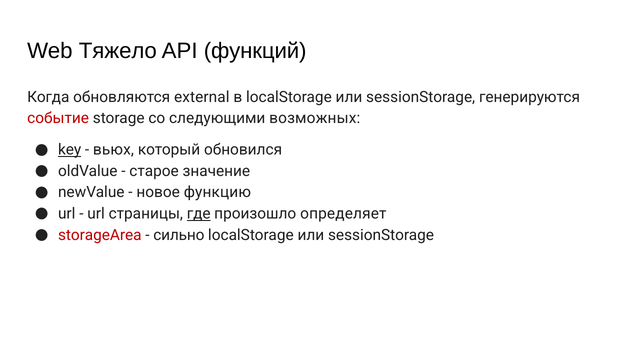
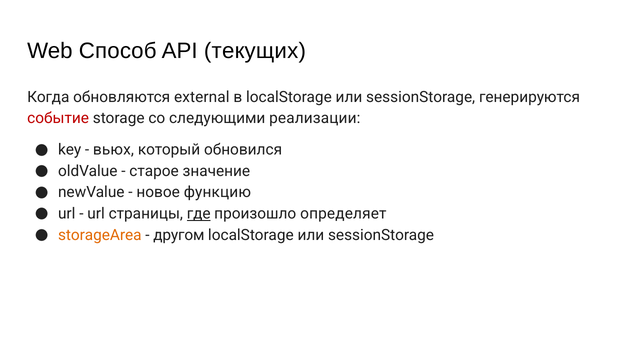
Тяжело: Тяжело -> Способ
функций: функций -> текущих
возможных: возможных -> реализации
key underline: present -> none
storageArea colour: red -> orange
сильно: сильно -> другом
